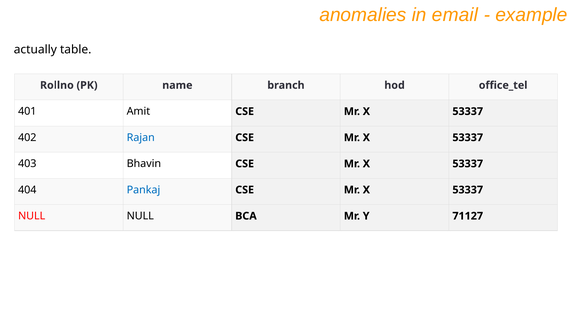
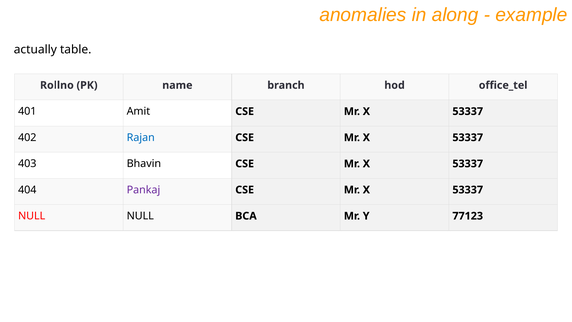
email: email -> along
Pankaj colour: blue -> purple
71127: 71127 -> 77123
